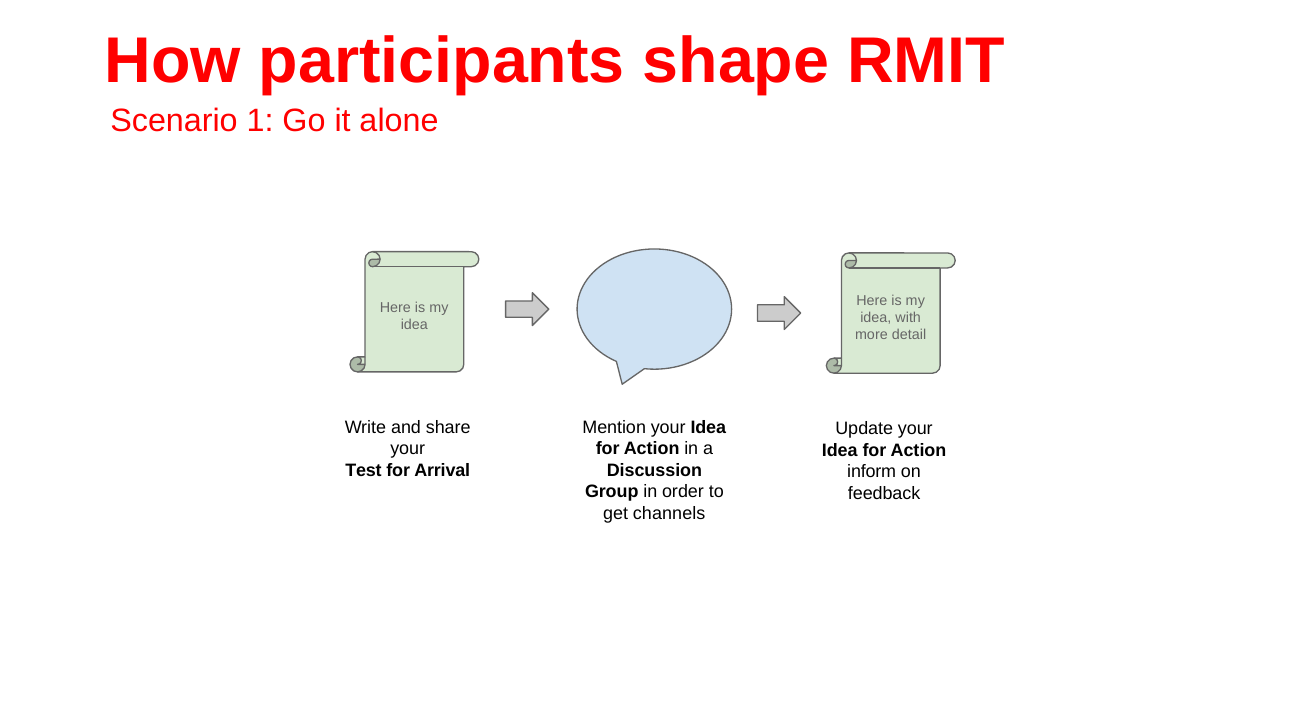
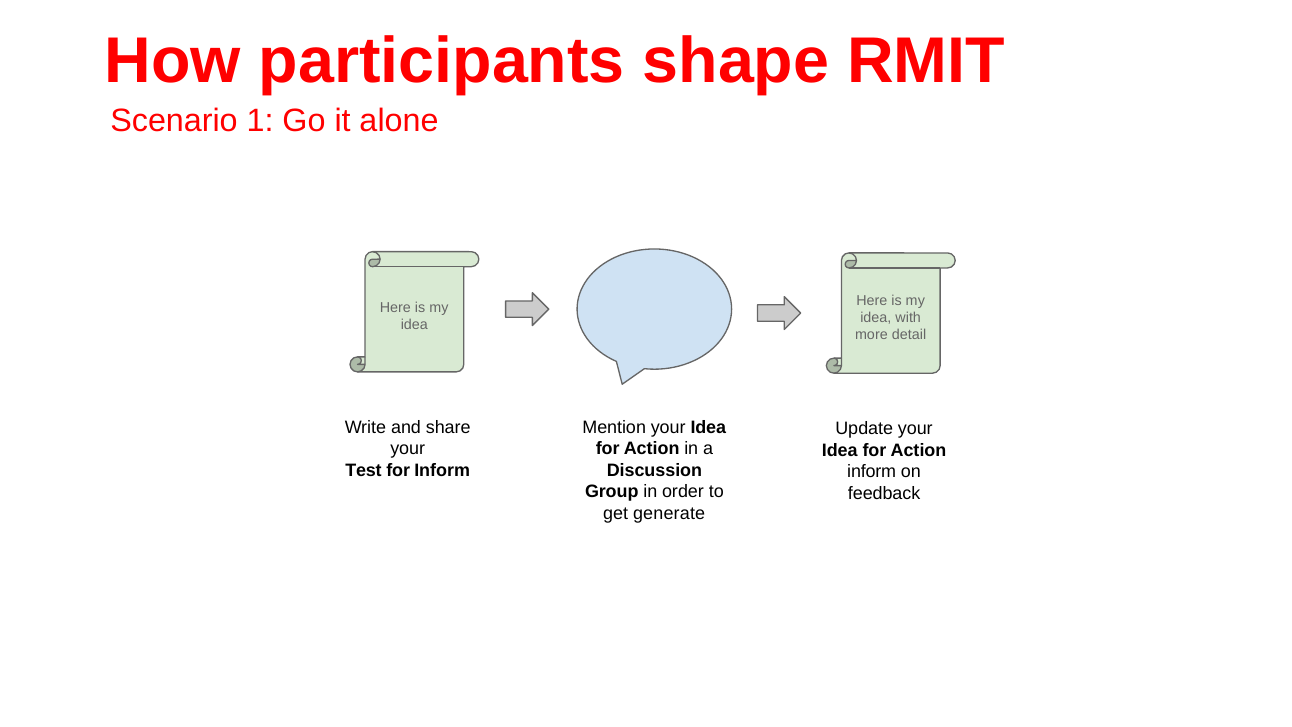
for Arrival: Arrival -> Inform
channels: channels -> generate
